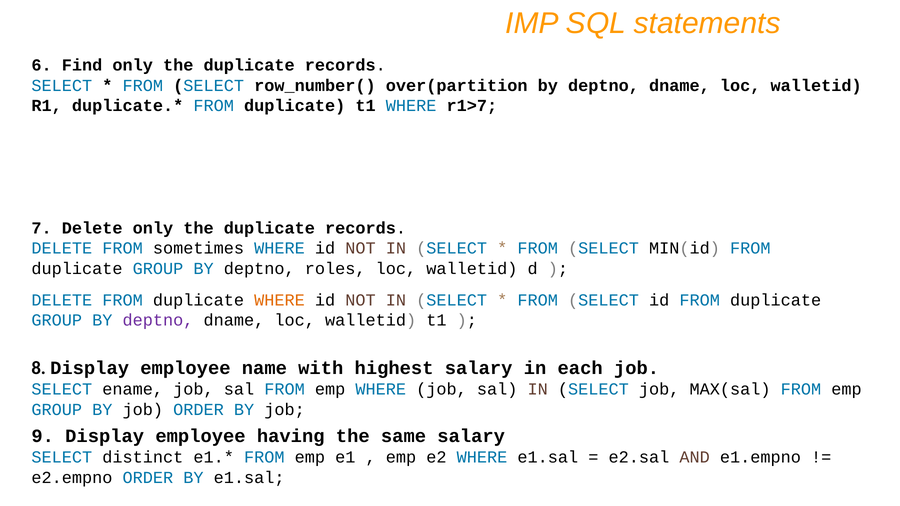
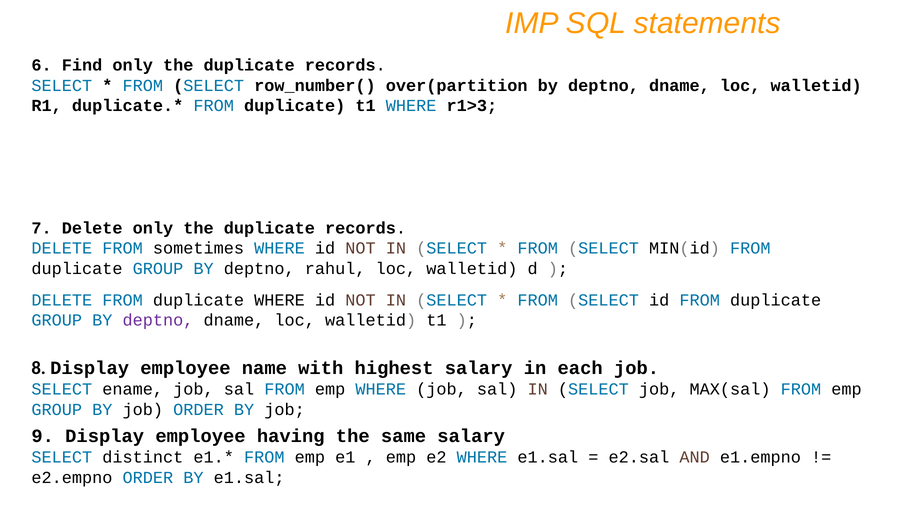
r1>7: r1>7 -> r1>3
roles: roles -> rahul
WHERE at (279, 300) colour: orange -> black
